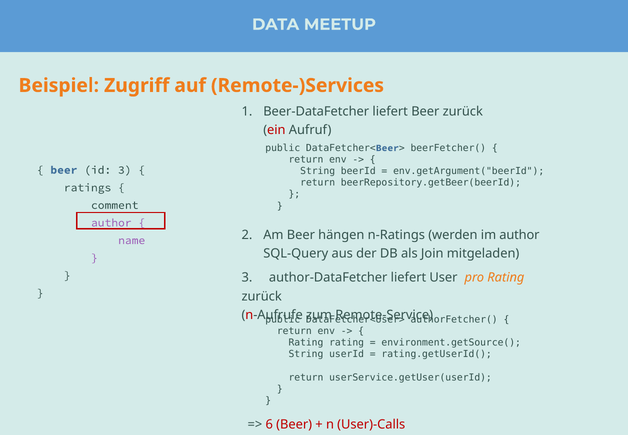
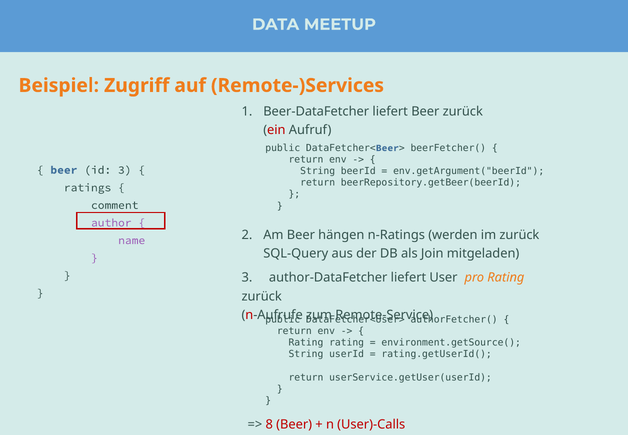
im author: author -> zurück
6: 6 -> 8
